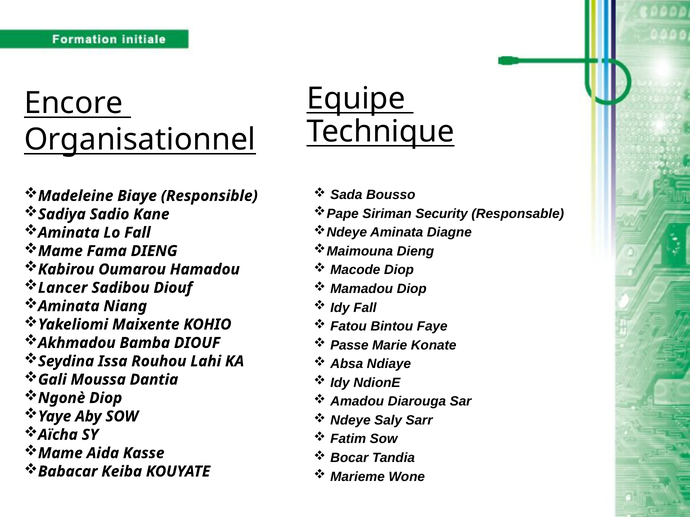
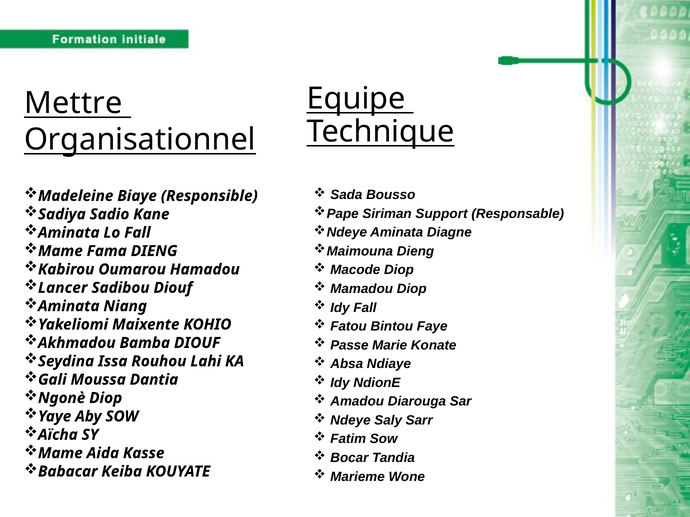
Encore: Encore -> Mettre
Security: Security -> Support
